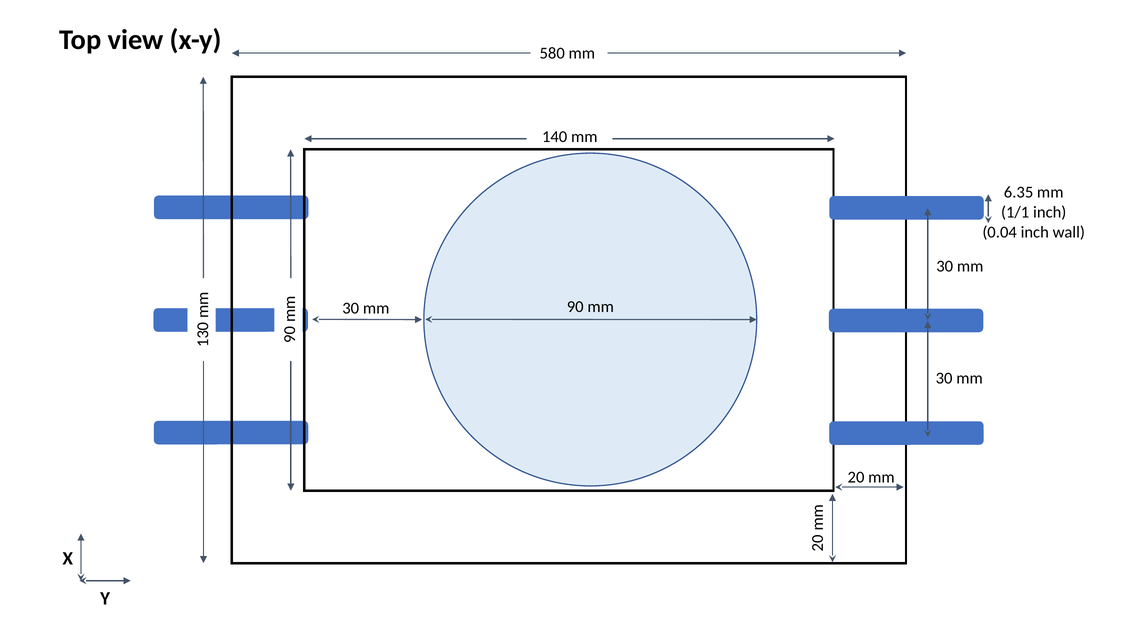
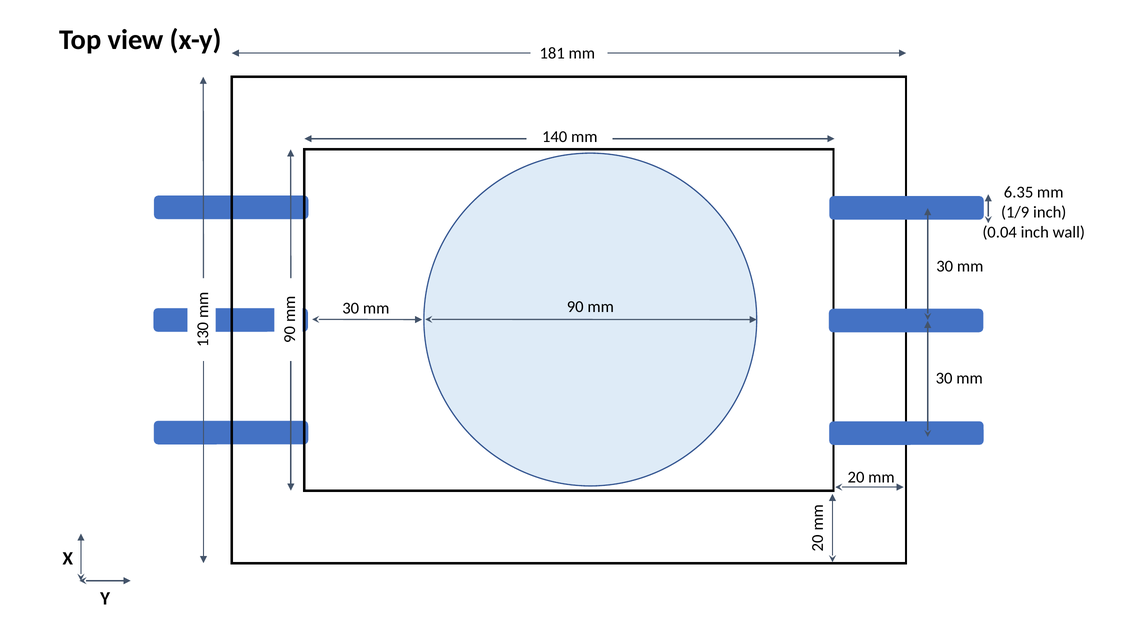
580: 580 -> 181
1/1: 1/1 -> 1/9
